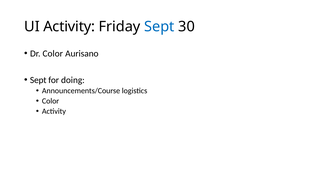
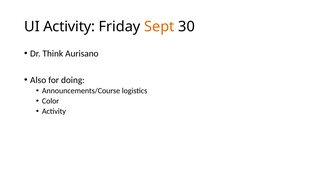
Sept at (159, 27) colour: blue -> orange
Dr Color: Color -> Think
Sept at (38, 80): Sept -> Also
